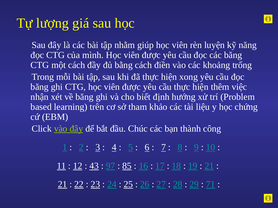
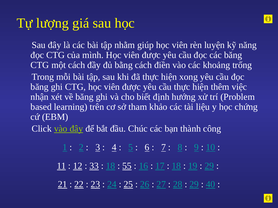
43: 43 -> 33
97 at (111, 166): 97 -> 18
85: 85 -> 55
21 at (209, 166): 21 -> 29
71: 71 -> 40
